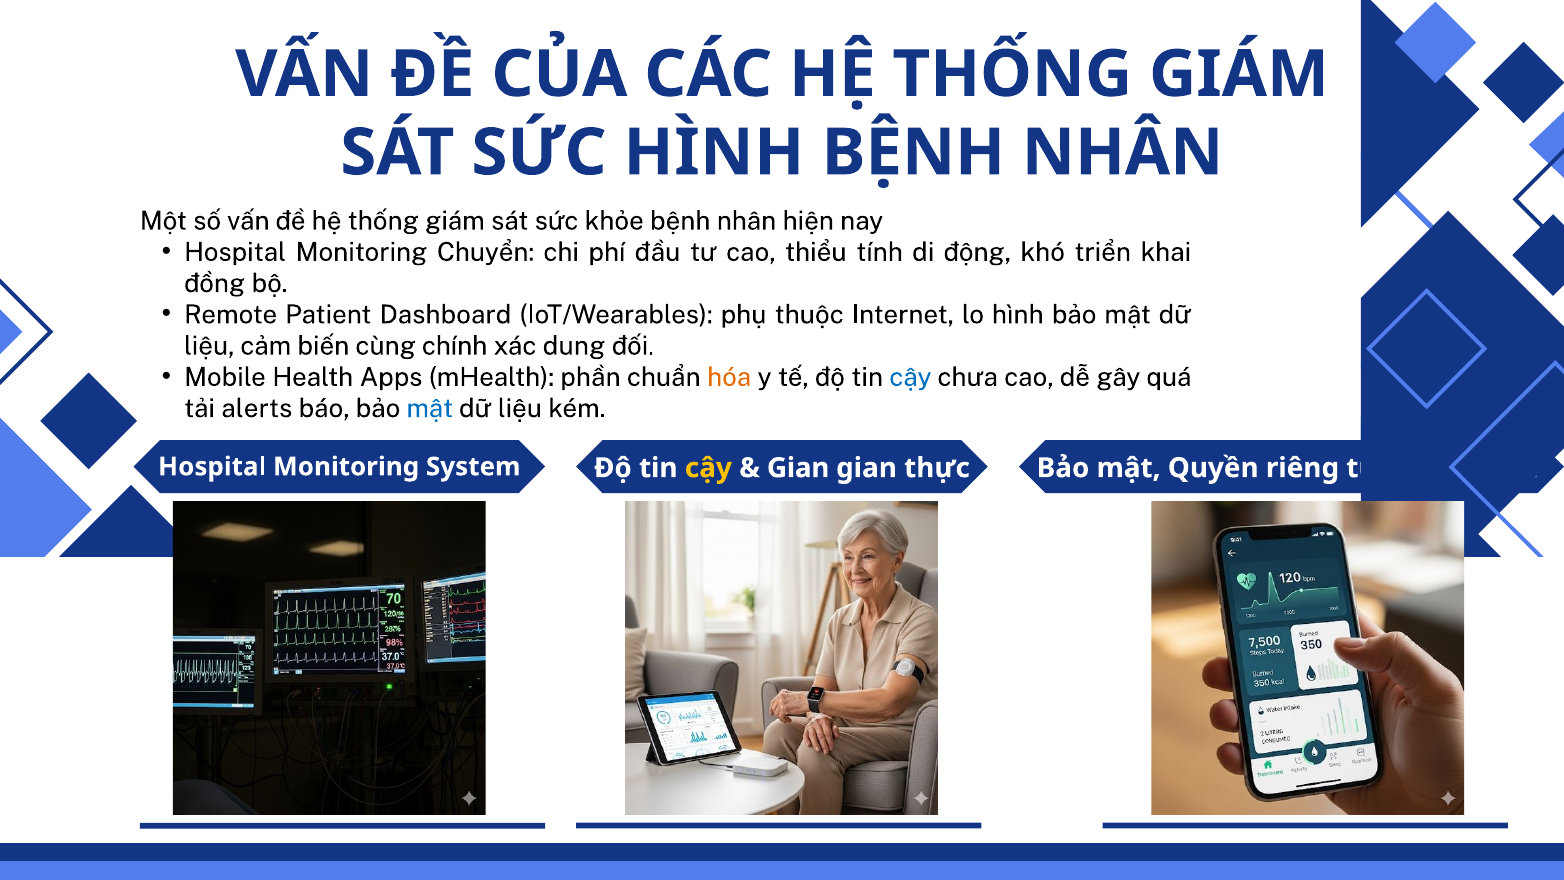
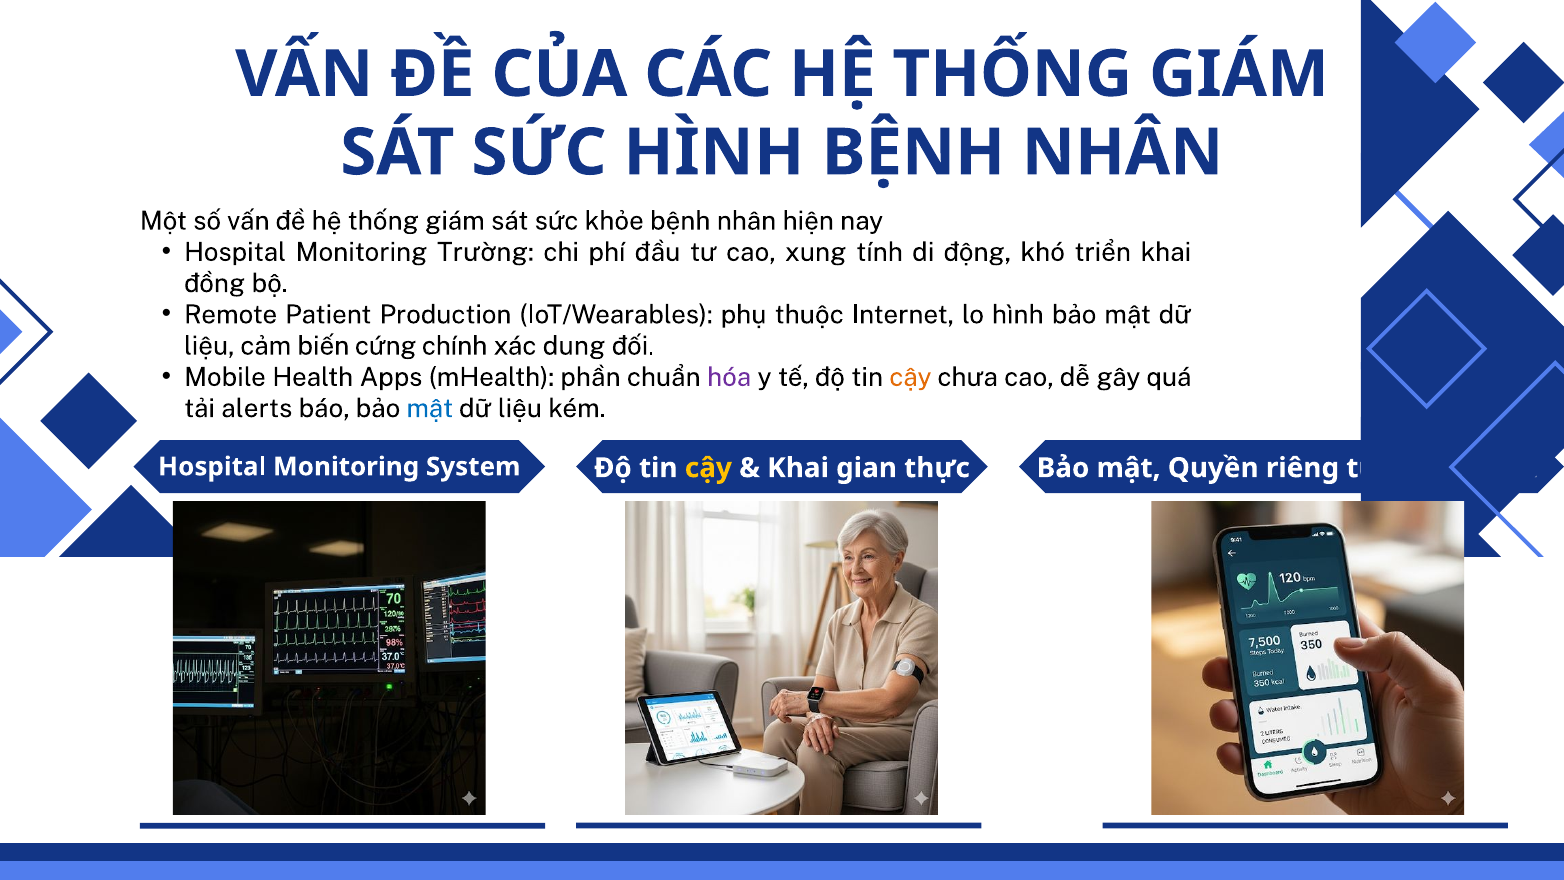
Chuyển: Chuyển -> Trường
thiểu: thiểu -> xung
Dashboard: Dashboard -> Production
cùng: cùng -> cứng
hóa colour: orange -> purple
cậy at (910, 377) colour: blue -> orange
Gian at (798, 468): Gian -> Khai
